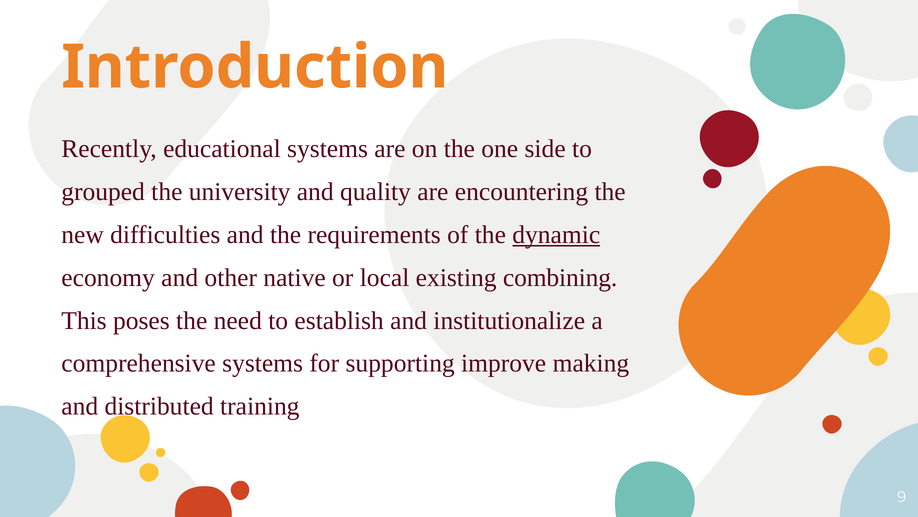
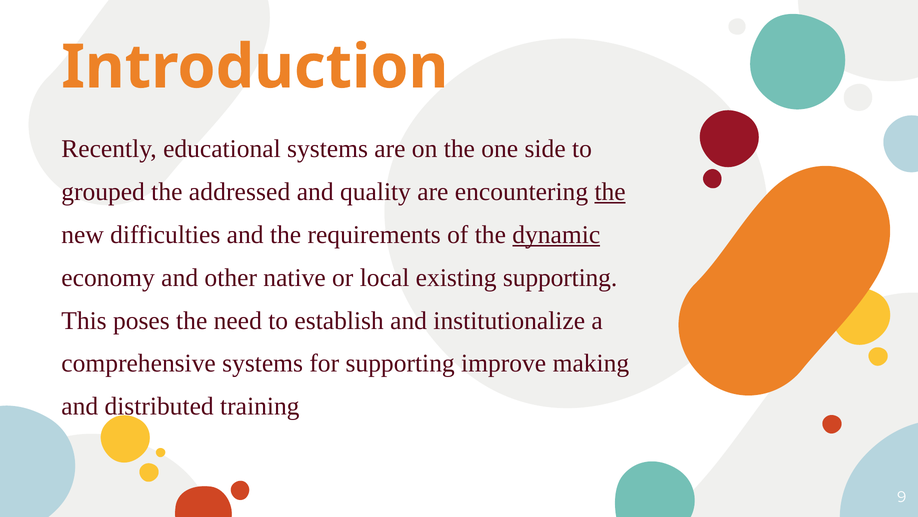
university: university -> addressed
the at (610, 192) underline: none -> present
existing combining: combining -> supporting
